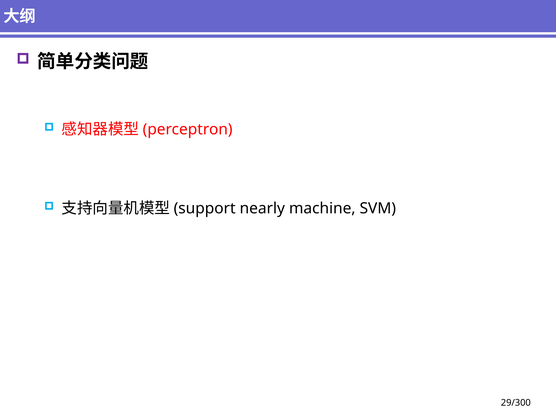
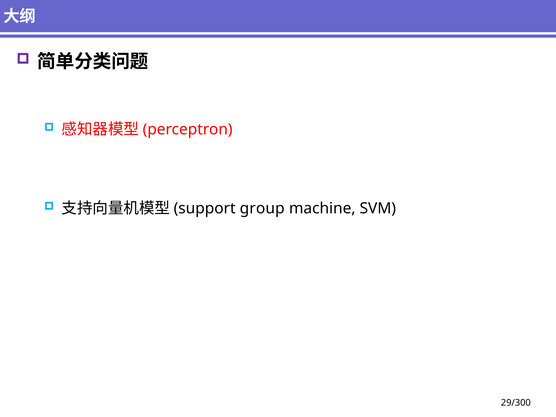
nearly: nearly -> group
